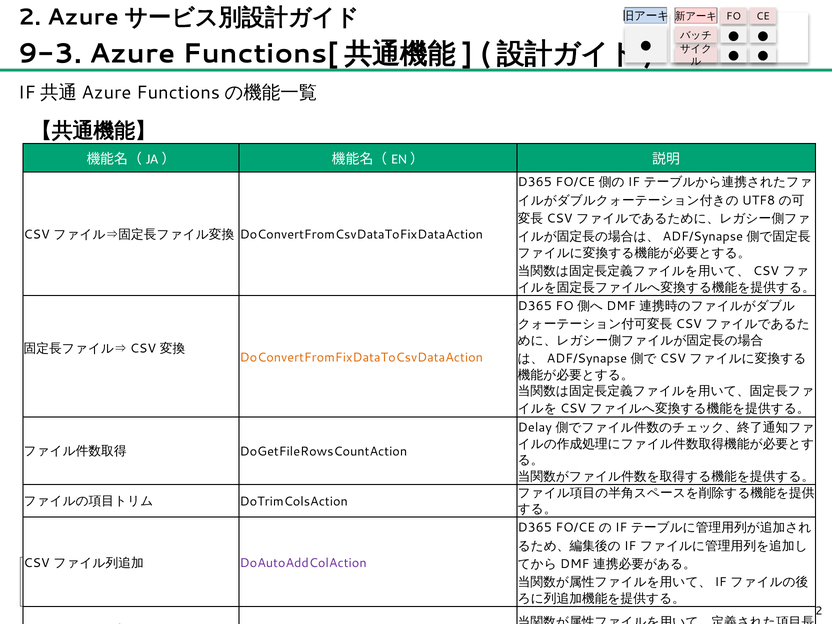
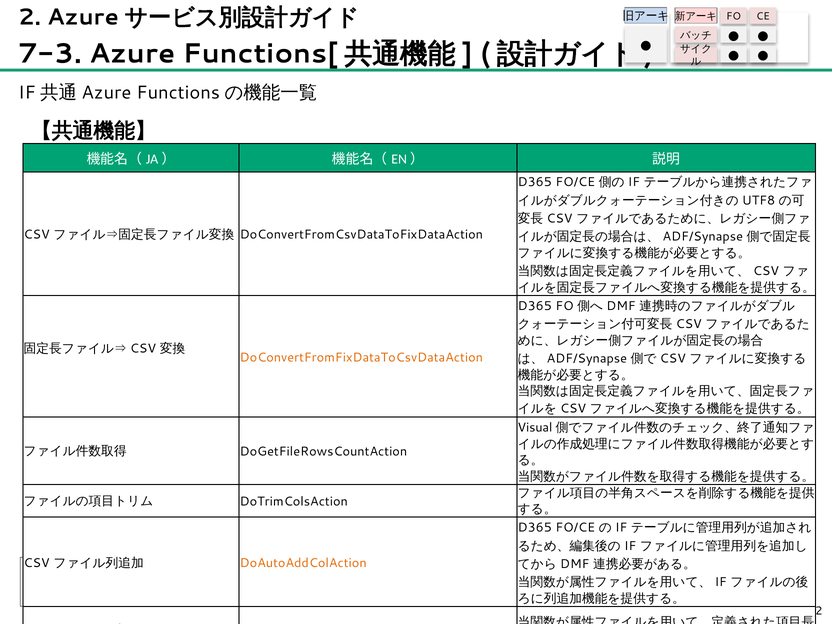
9-3: 9-3 -> 7-3
Delay: Delay -> Visual
DoAutoAddColAction colour: purple -> orange
